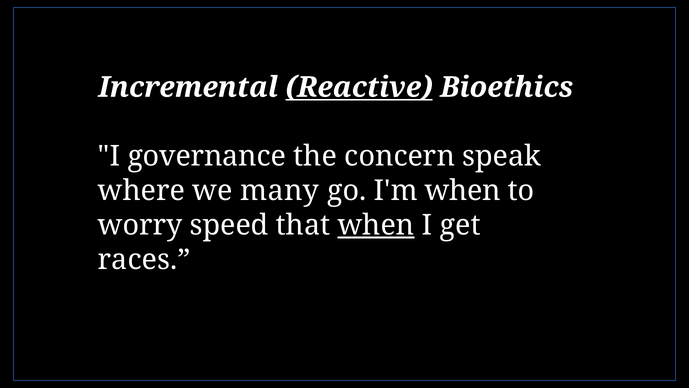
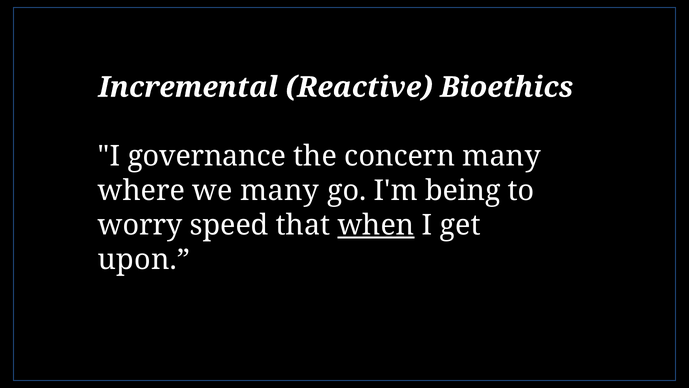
Reactive underline: present -> none
concern speak: speak -> many
I'm when: when -> being
races: races -> upon
